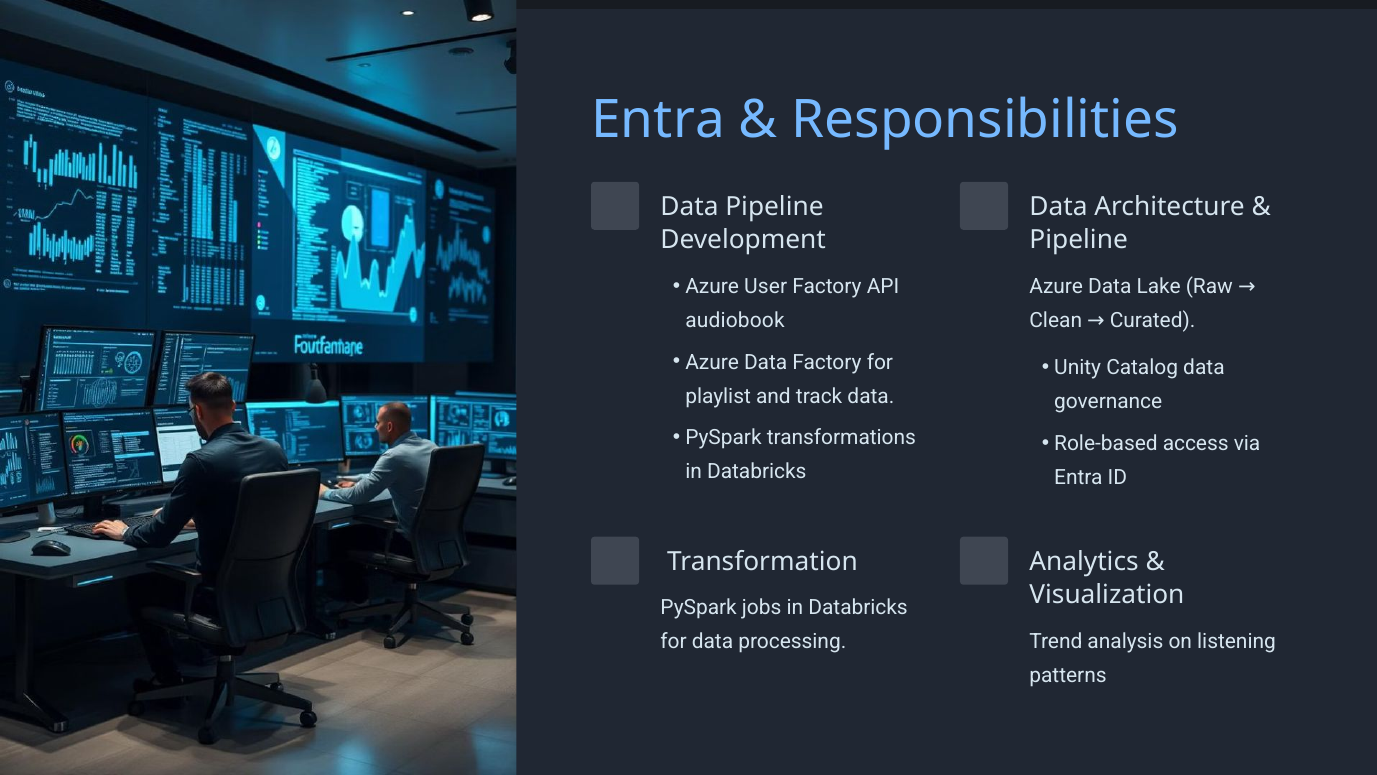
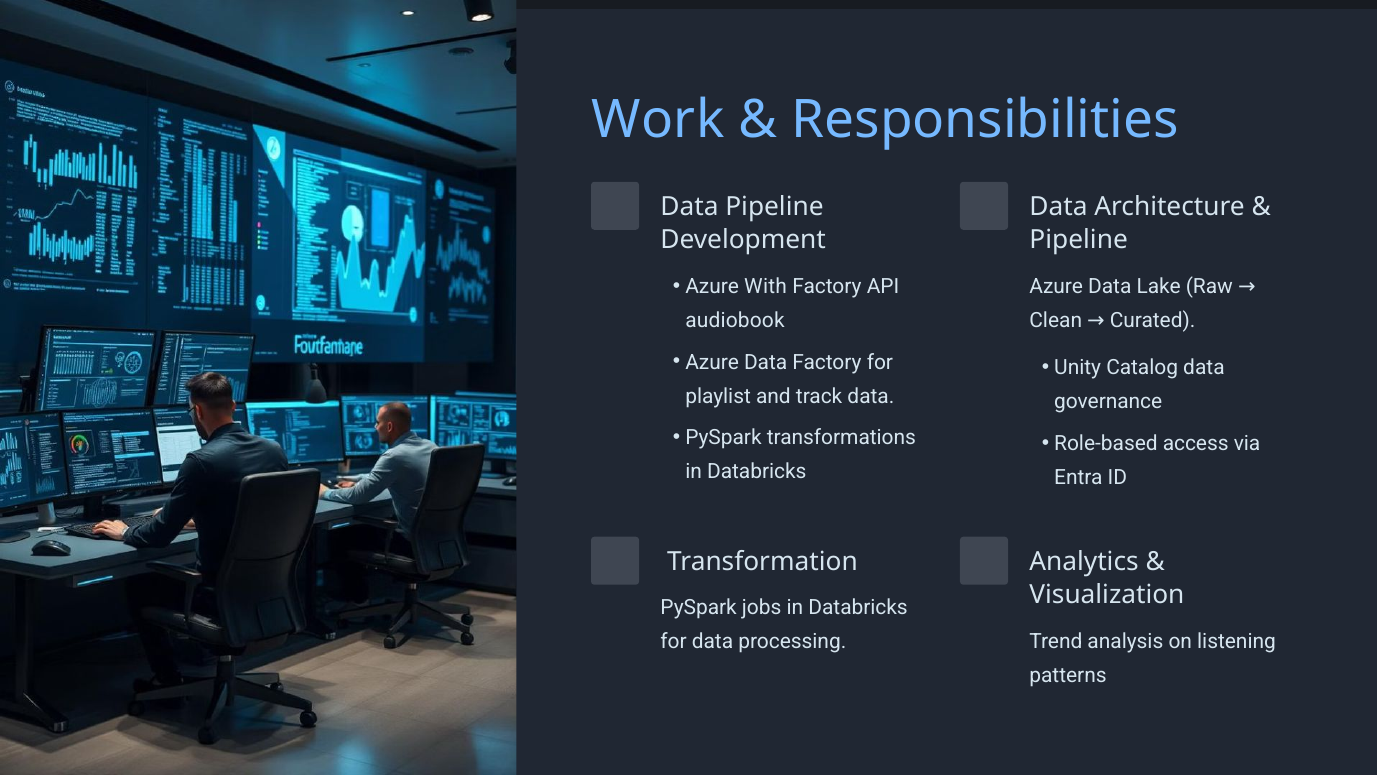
Entra at (658, 120): Entra -> Work
User: User -> With
